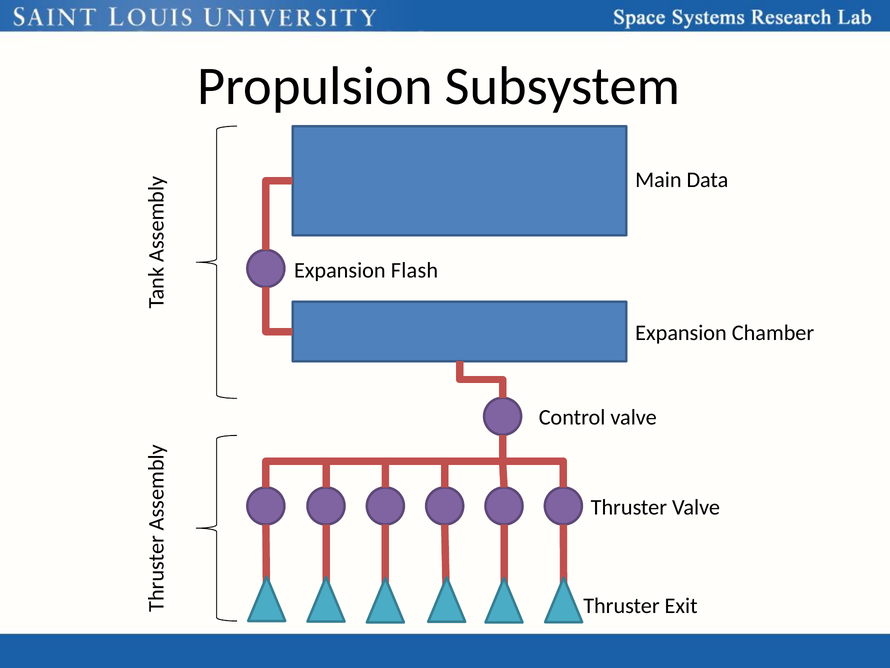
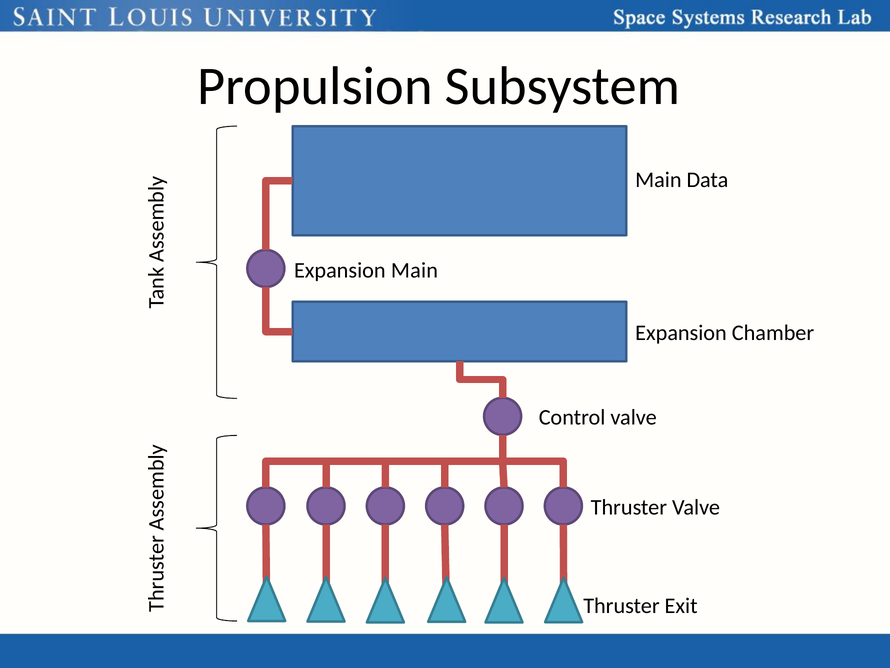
Expansion Flash: Flash -> Main
